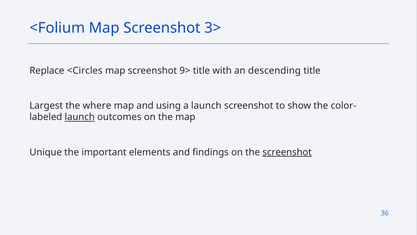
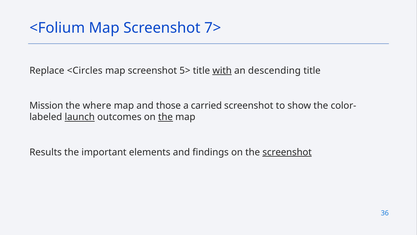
3>: 3> -> 7>
9>: 9> -> 5>
with underline: none -> present
Largest: Largest -> Mission
using: using -> those
a launch: launch -> carried
the at (165, 117) underline: none -> present
Unique: Unique -> Results
